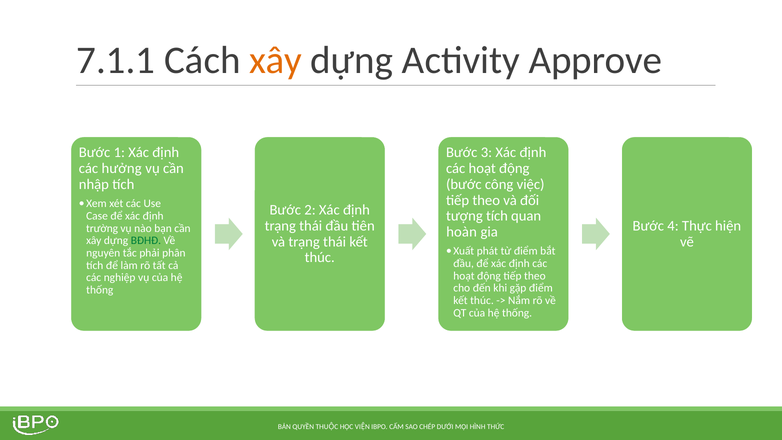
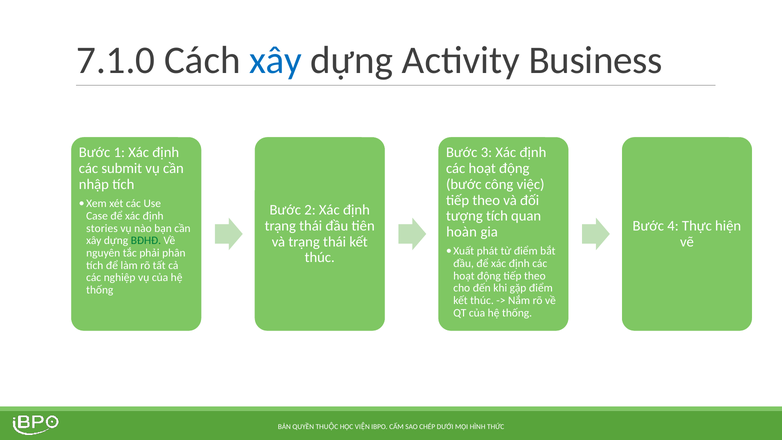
7.1.1: 7.1.1 -> 7.1.0
xây at (276, 60) colour: orange -> blue
Approve: Approve -> Business
hưởng: hưởng -> submit
trường: trường -> stories
